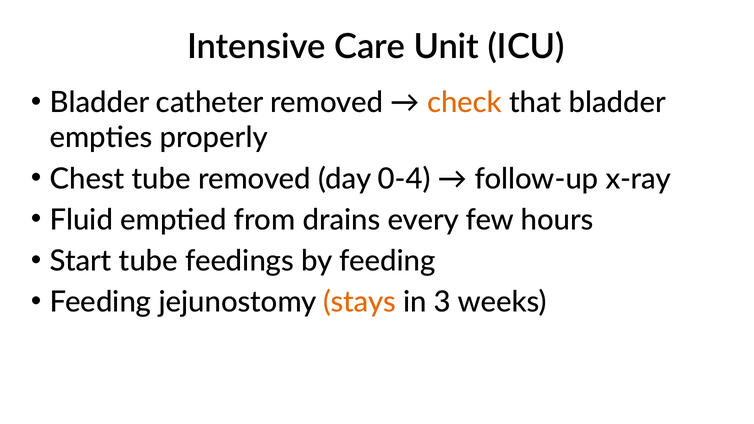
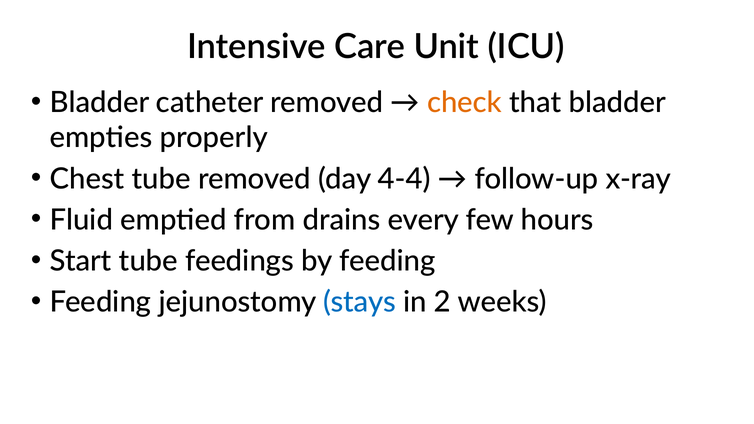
0-4: 0-4 -> 4-4
stays colour: orange -> blue
3: 3 -> 2
